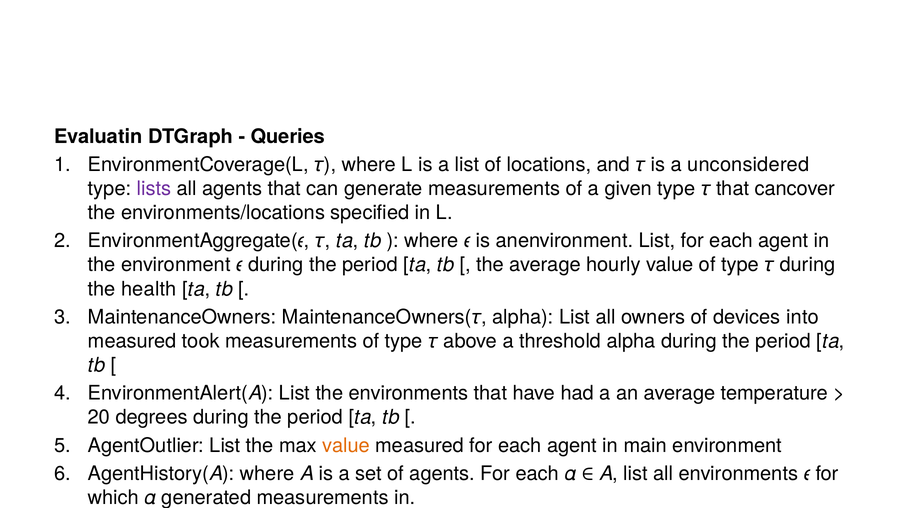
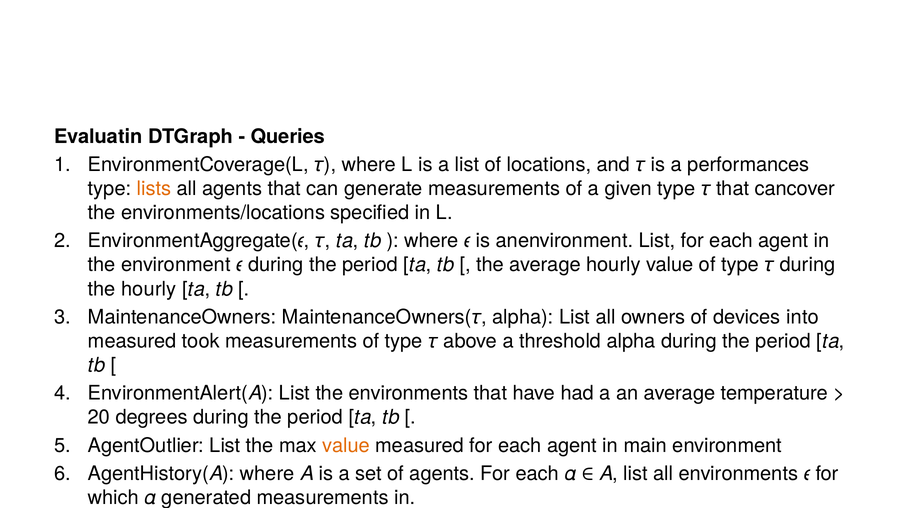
unconsidered: unconsidered -> performances
lists colour: purple -> orange
the health: health -> hourly
